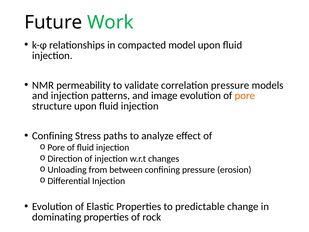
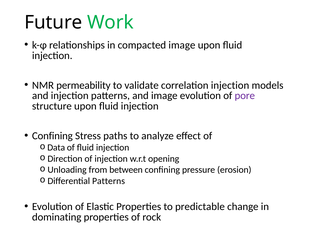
compacted model: model -> image
correlation pressure: pressure -> injection
pore at (245, 96) colour: orange -> purple
Pore at (56, 147): Pore -> Data
changes: changes -> opening
Differential Injection: Injection -> Patterns
